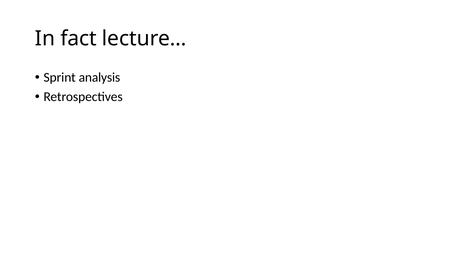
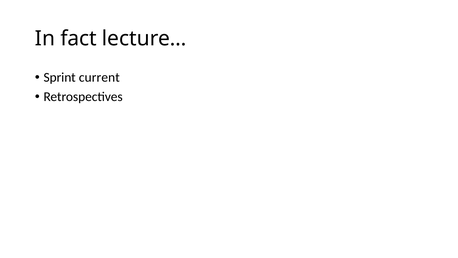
analysis: analysis -> current
